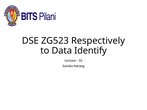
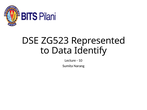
Respectively: Respectively -> Represented
